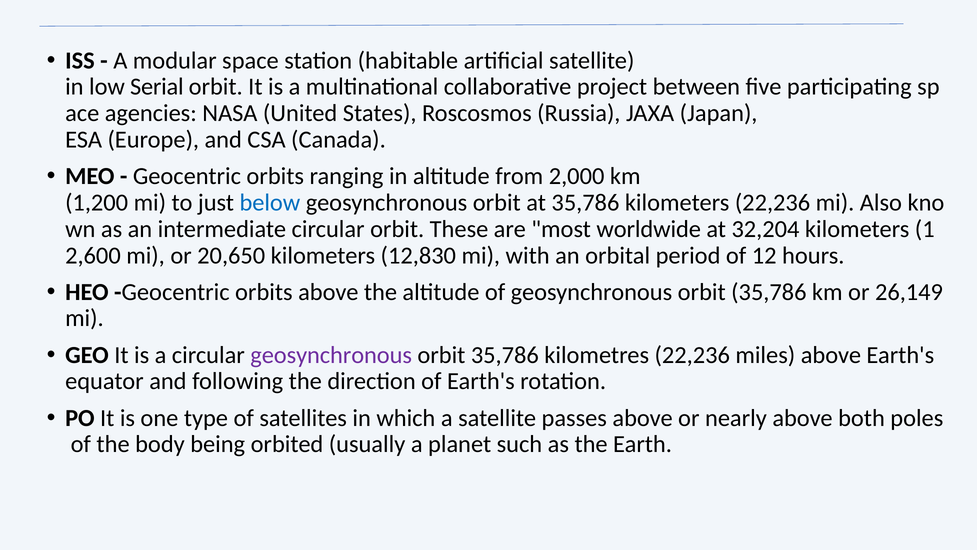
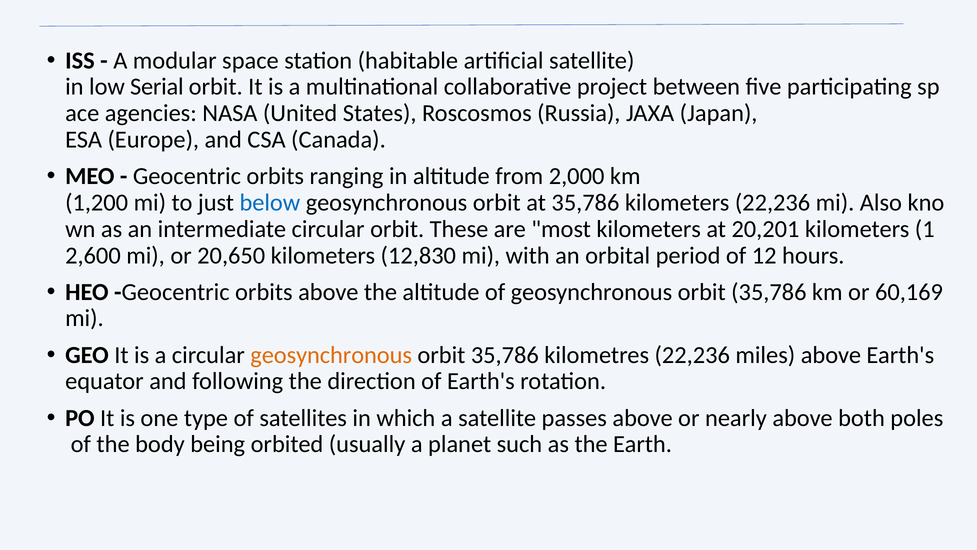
most worldwide: worldwide -> kilometers
32,204: 32,204 -> 20,201
26,149: 26,149 -> 60,169
geosynchronous at (331, 355) colour: purple -> orange
